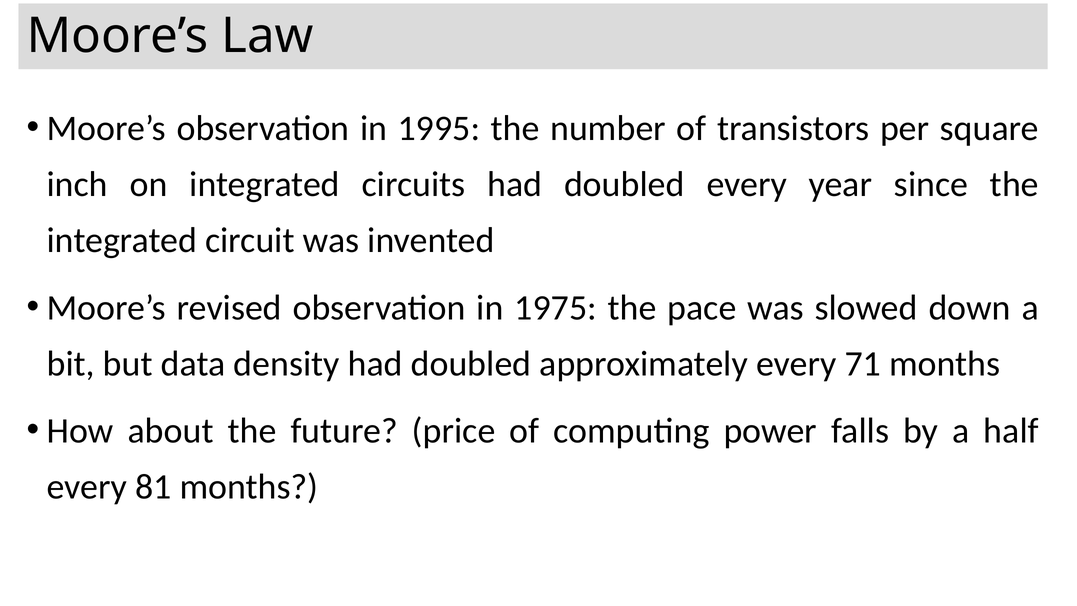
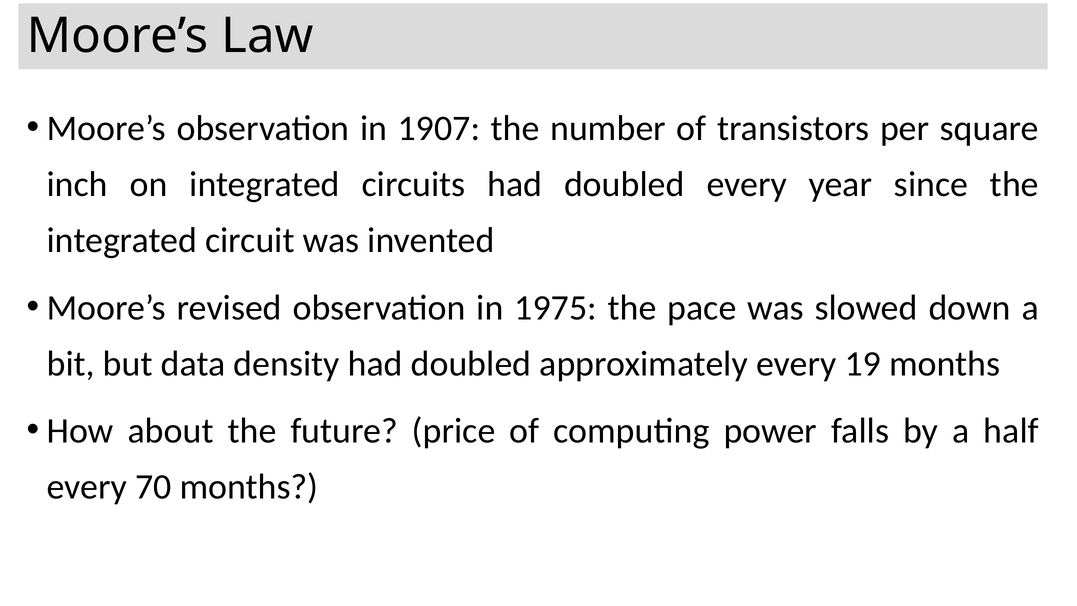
1995: 1995 -> 1907
71: 71 -> 19
81: 81 -> 70
